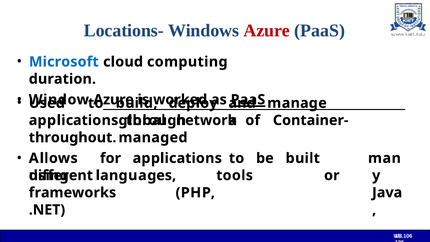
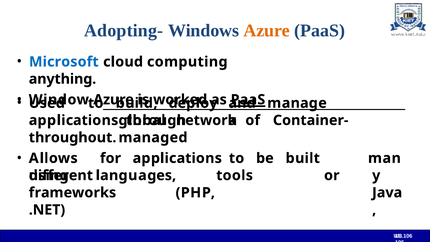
Locations-: Locations- -> Adopting-
Azure at (267, 30) colour: red -> orange
duration: duration -> anything
